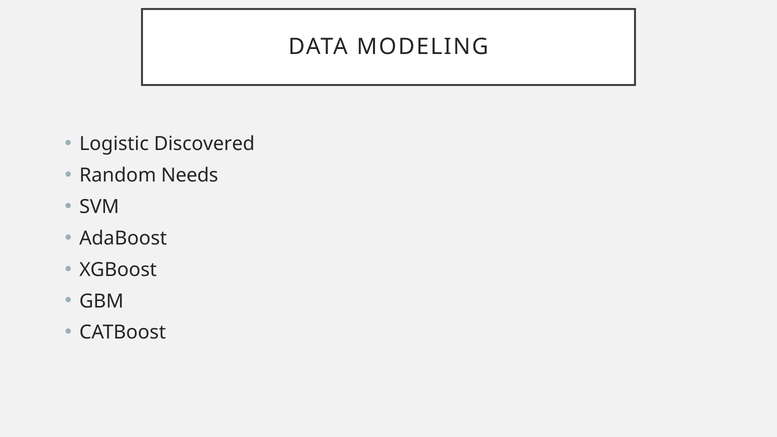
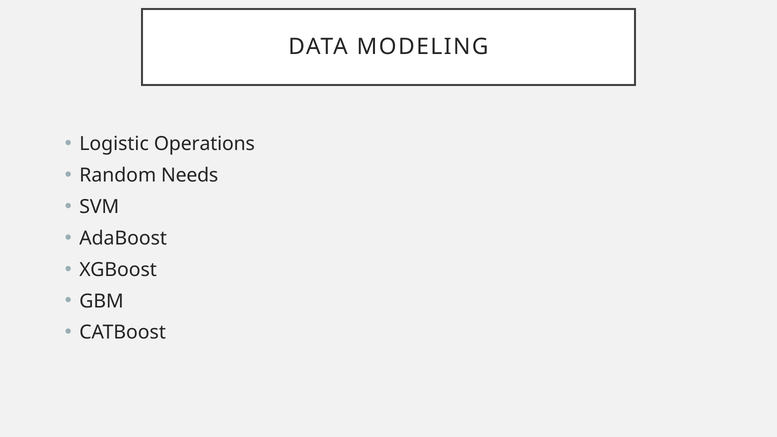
Discovered: Discovered -> Operations
